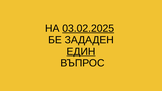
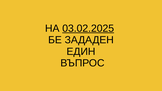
ЕДИН underline: present -> none
